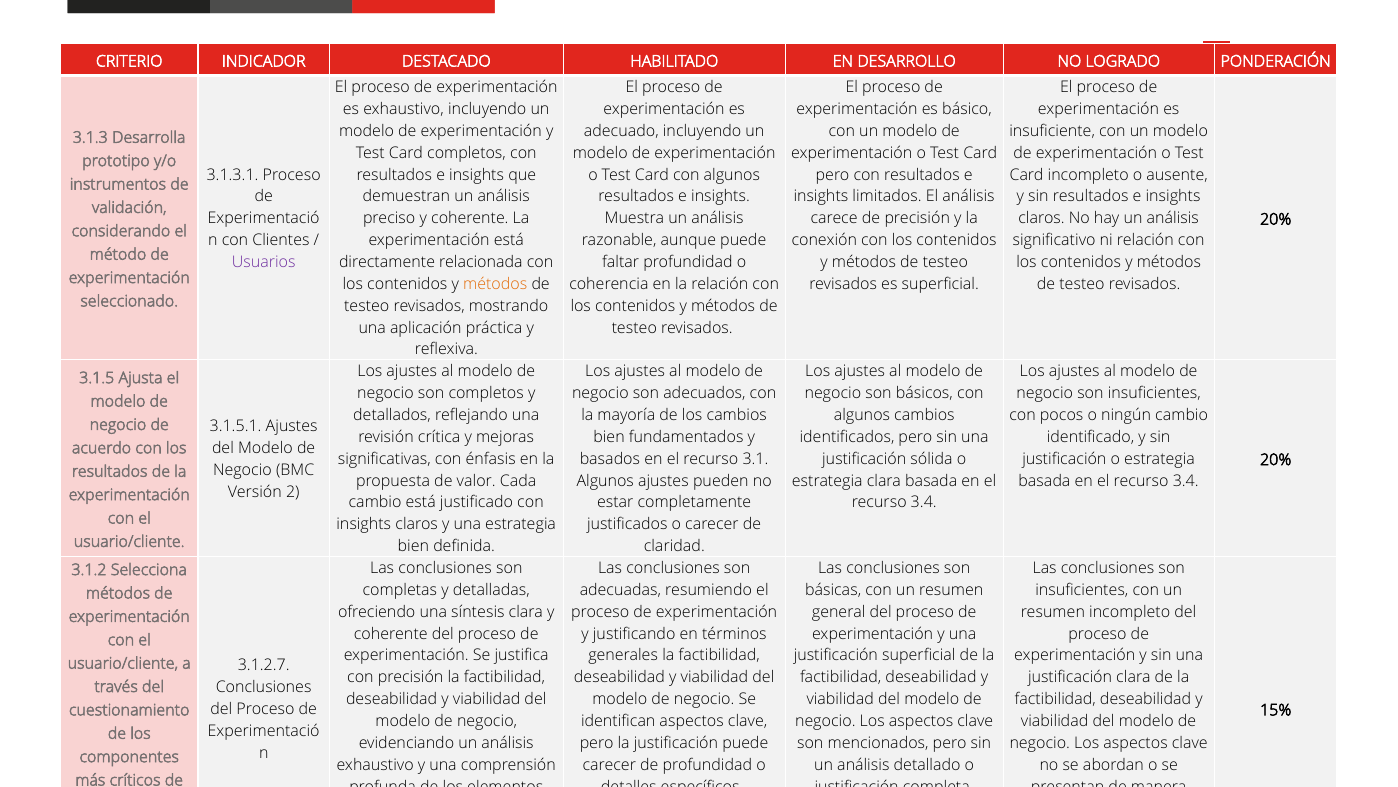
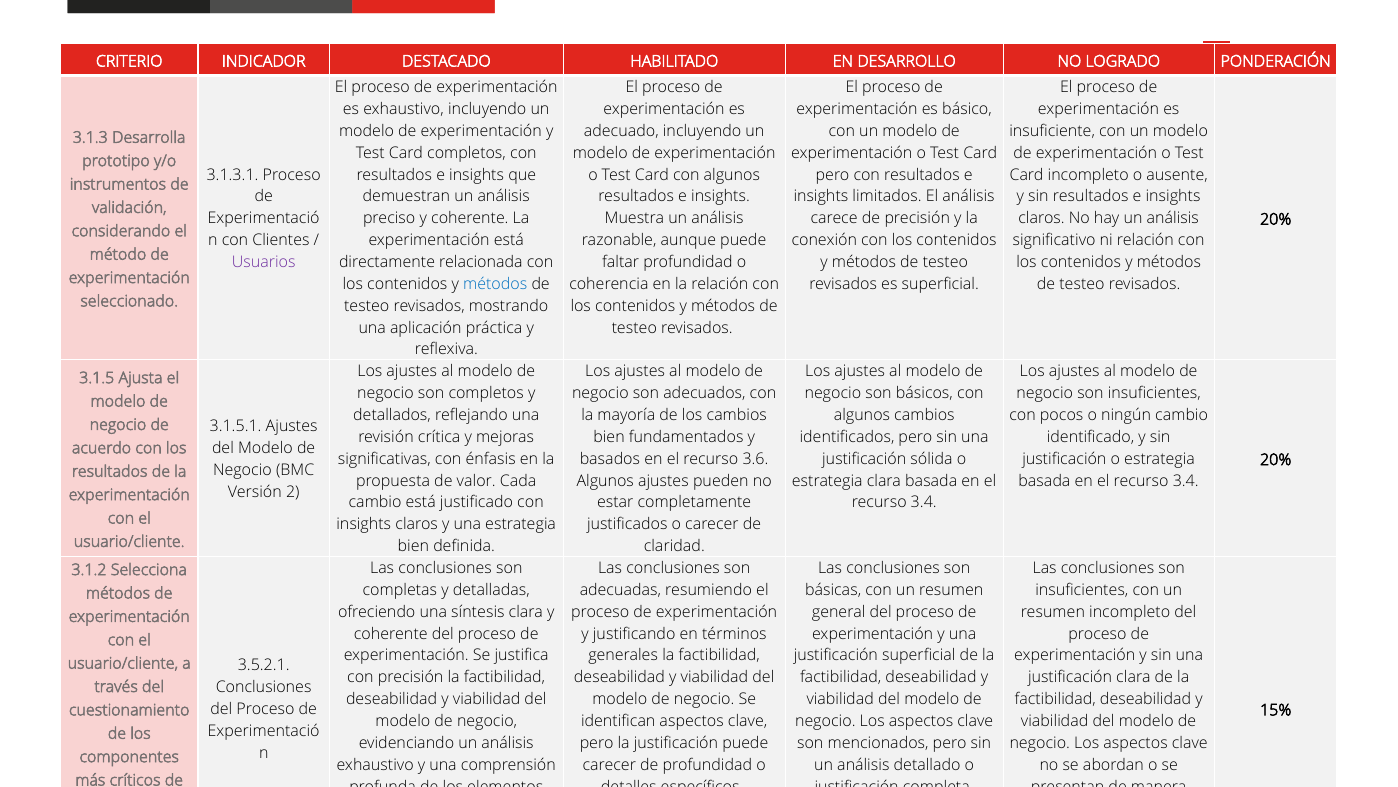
métodos at (495, 284) colour: orange -> blue
3.1: 3.1 -> 3.6
3.1.2.7: 3.1.2.7 -> 3.5.2.1
